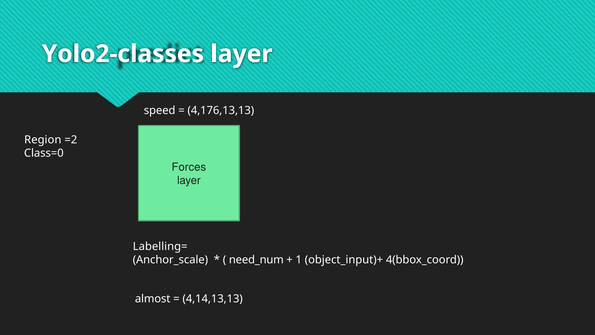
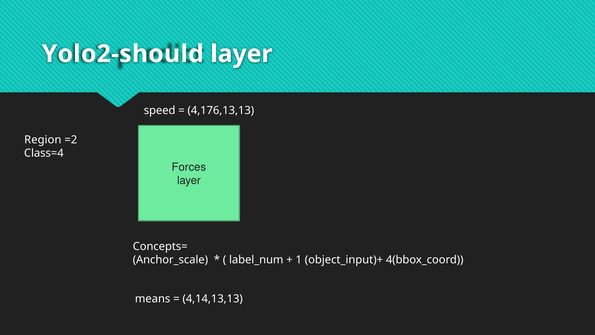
Yolo2-classes: Yolo2-classes -> Yolo2-should
Class=0: Class=0 -> Class=4
Labelling=: Labelling= -> Concepts=
need_num: need_num -> label_num
almost: almost -> means
